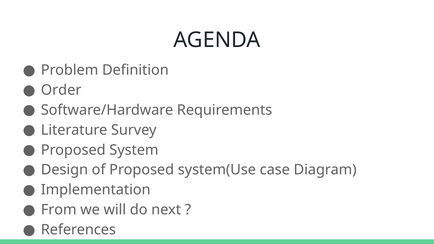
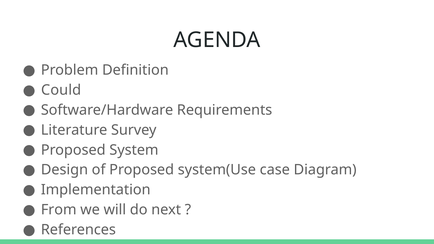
Order: Order -> Could
